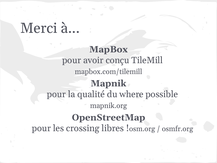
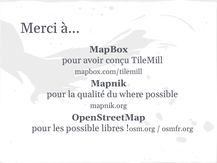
les crossing: crossing -> possible
